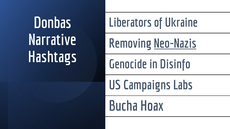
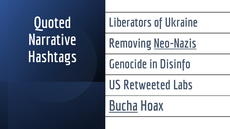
Donbas: Donbas -> Quoted
Campaigns: Campaigns -> Retweeted
Bucha underline: none -> present
